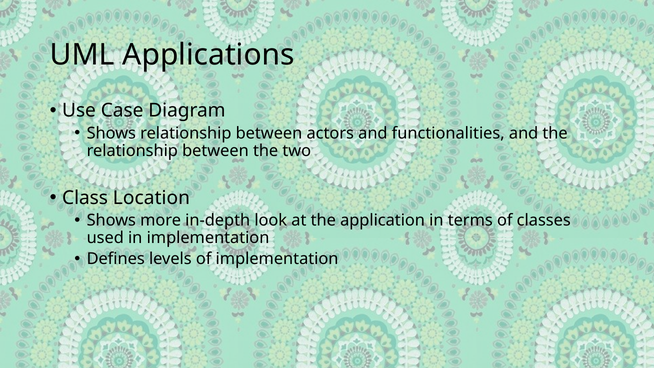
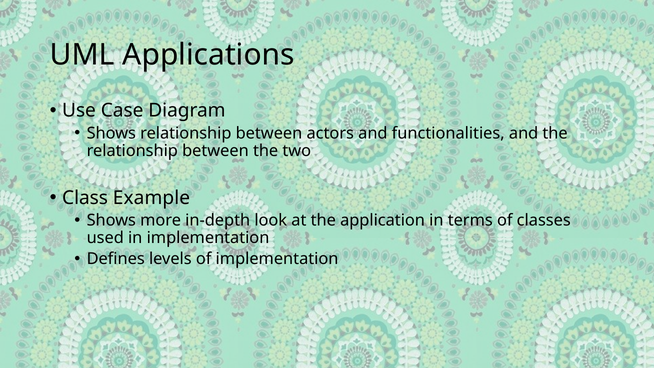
Location: Location -> Example
